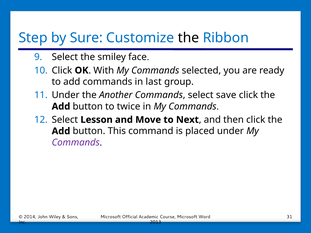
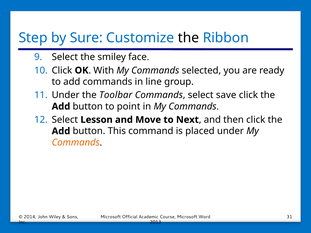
last: last -> line
Another: Another -> Toolbar
twice: twice -> point
Commands at (76, 143) colour: purple -> orange
